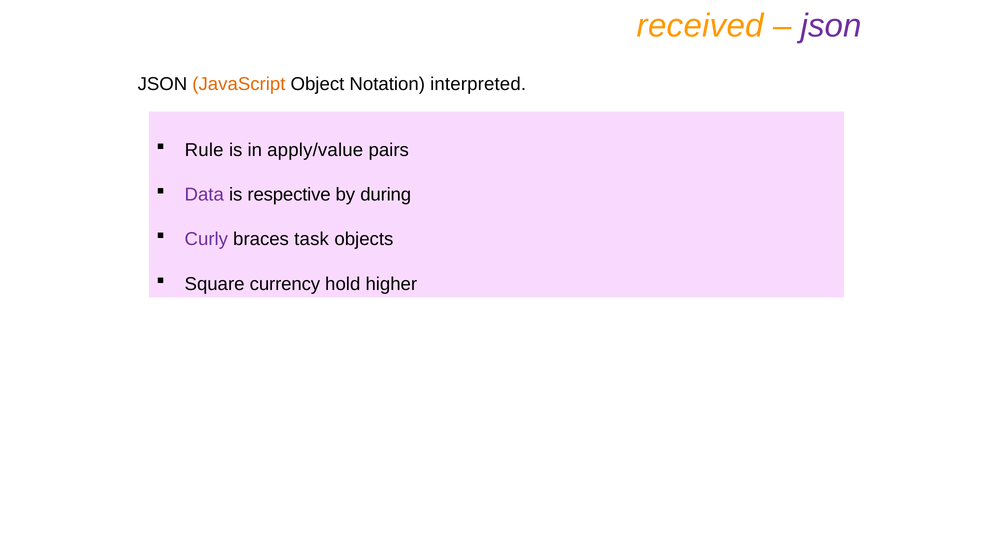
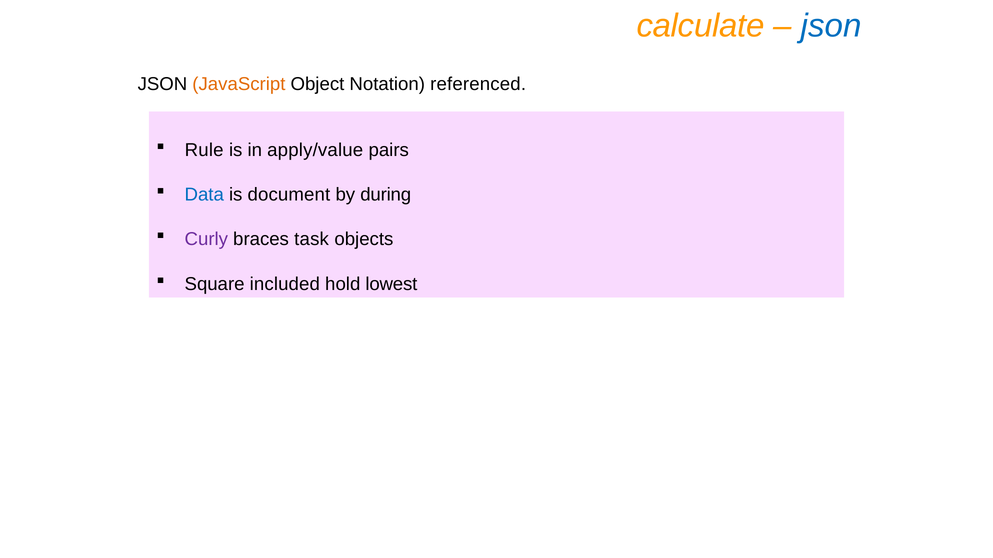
received: received -> calculate
json at (831, 26) colour: purple -> blue
interpreted: interpreted -> referenced
Data colour: purple -> blue
respective: respective -> document
currency: currency -> included
higher: higher -> lowest
